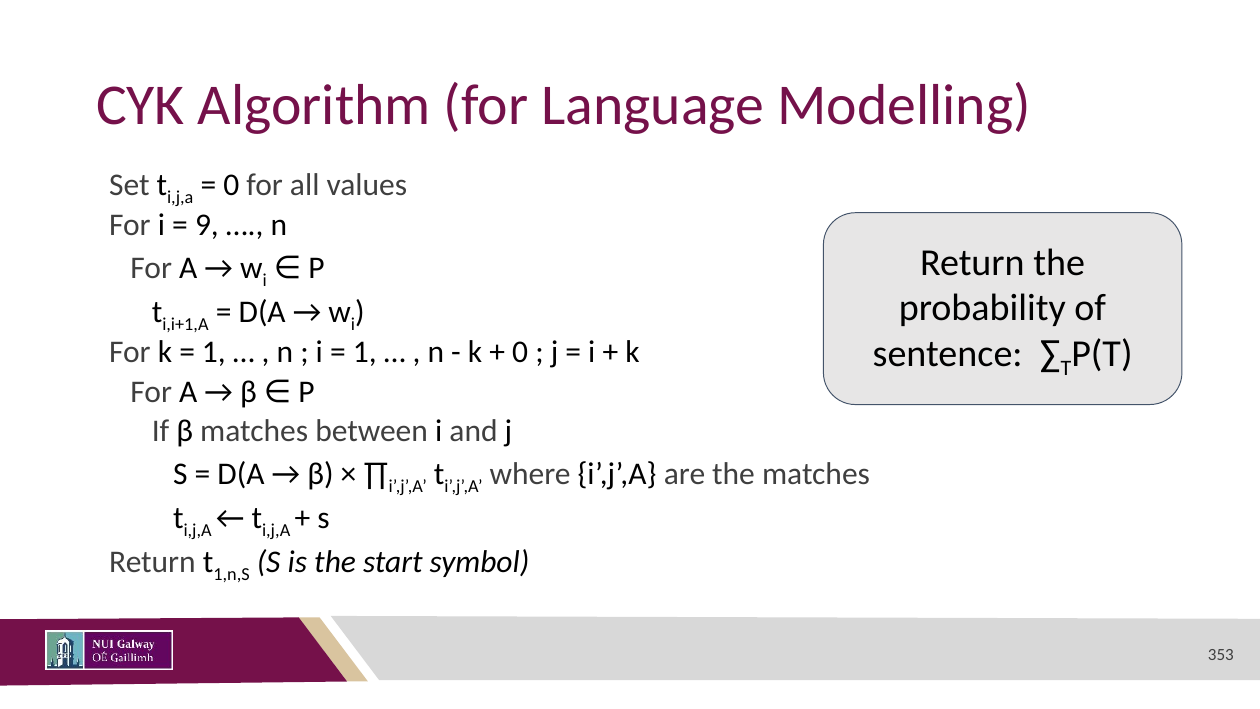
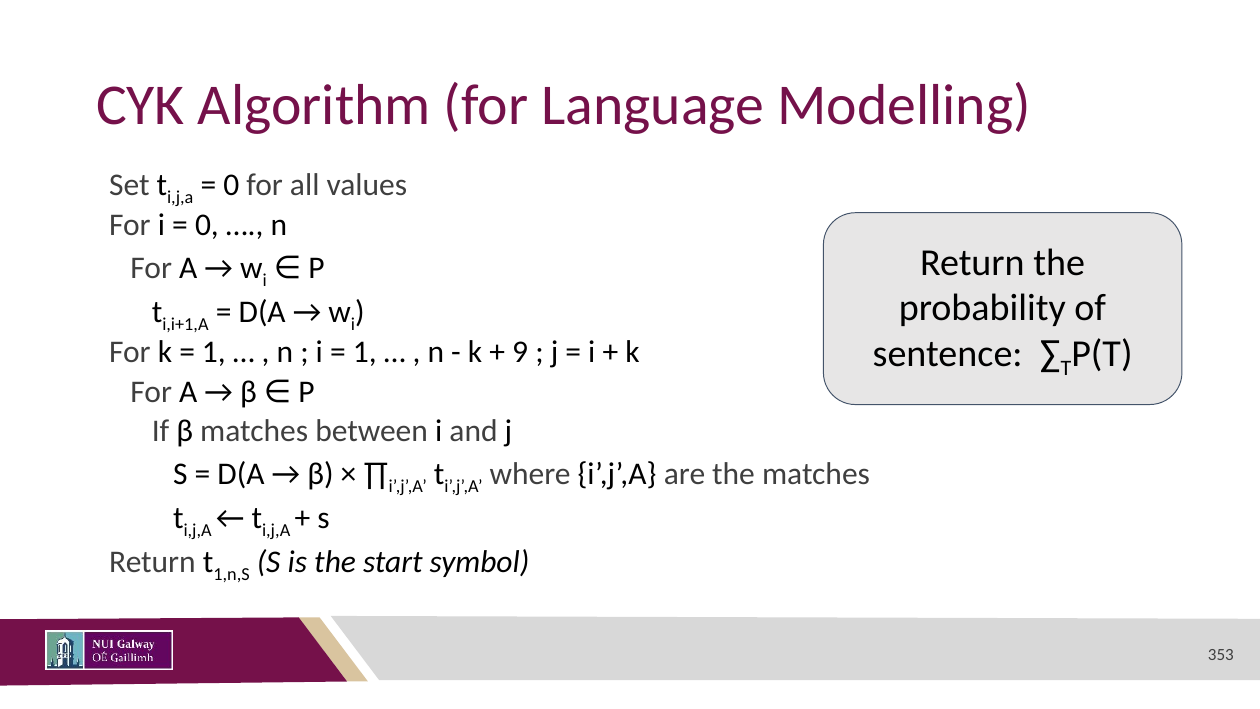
9 at (207, 225): 9 -> 0
0 at (520, 352): 0 -> 9
